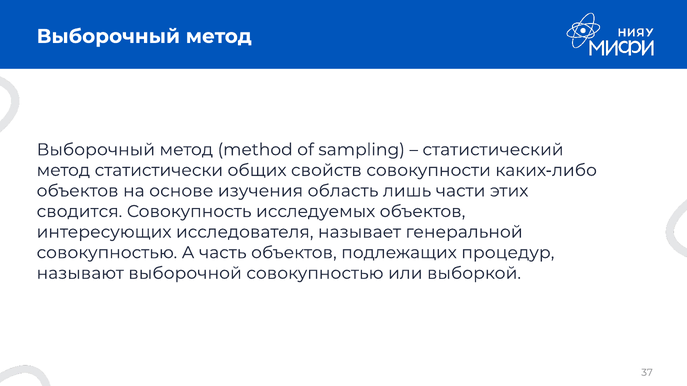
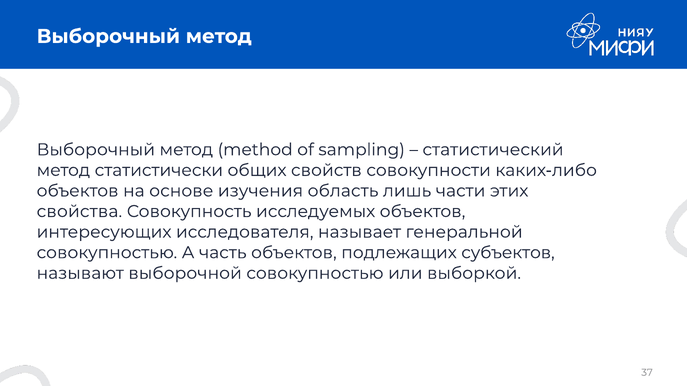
сводится: сводится -> свойства
процедур: процедур -> субъектов
